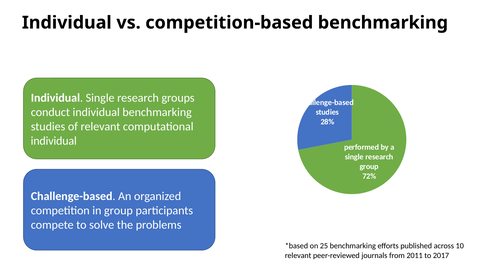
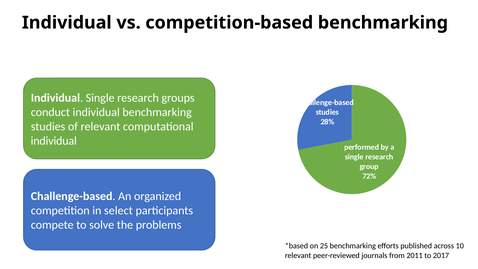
in group: group -> select
